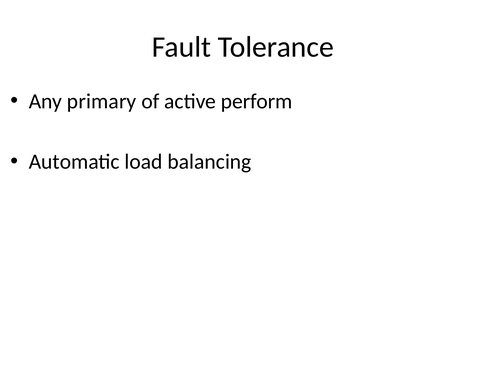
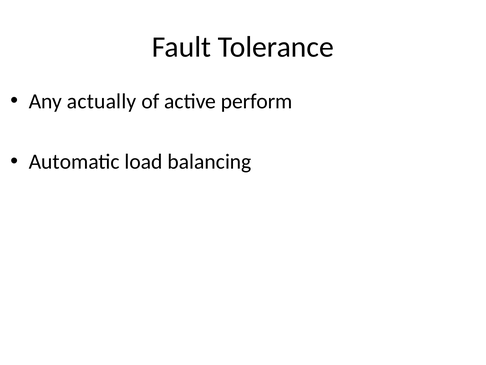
primary: primary -> actually
